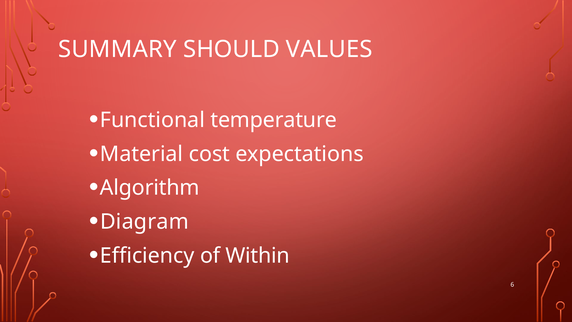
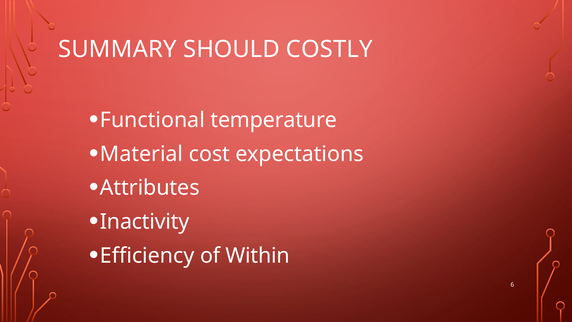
VALUES: VALUES -> COSTLY
Algorithm: Algorithm -> Attributes
Diagram: Diagram -> Inactivity
